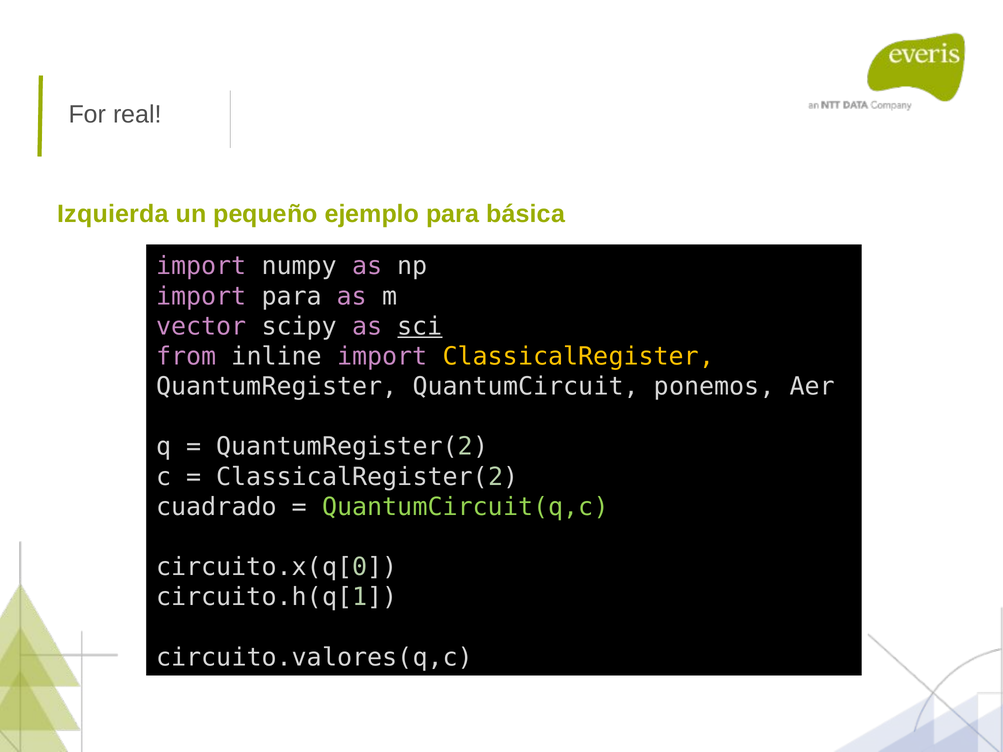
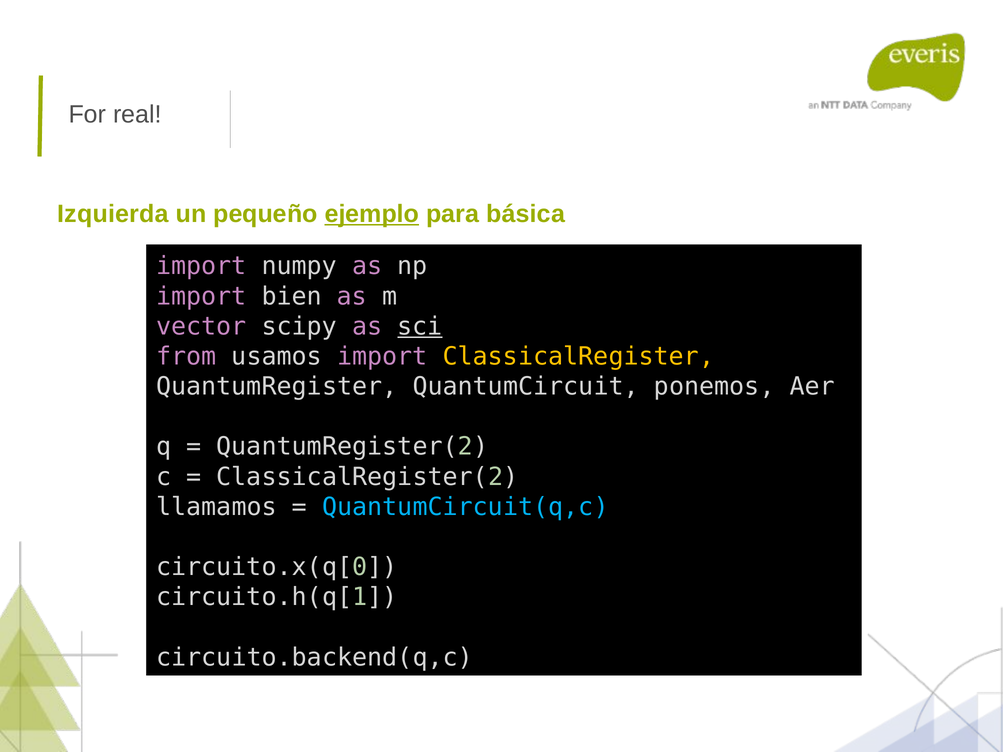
ejemplo underline: none -> present
import para: para -> bien
inline: inline -> usamos
cuadrado: cuadrado -> llamamos
QuantumCircuit(q,c colour: light green -> light blue
circuito.valores(q,c: circuito.valores(q,c -> circuito.backend(q,c
